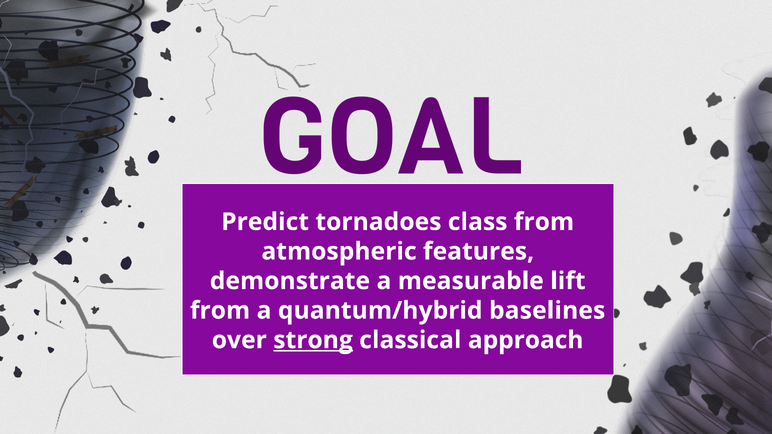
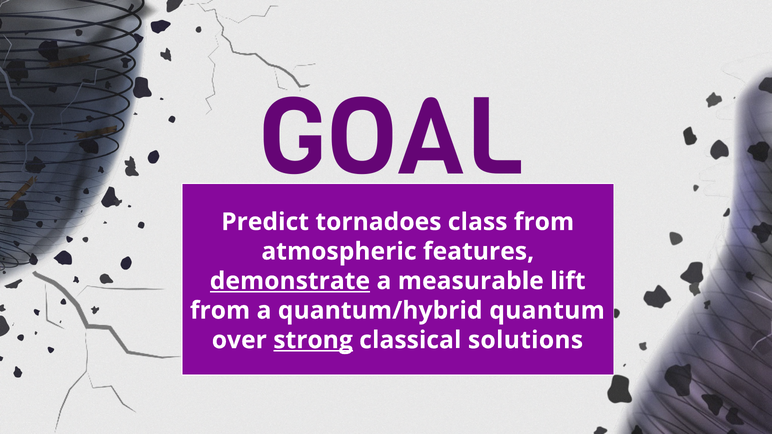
demonstrate underline: none -> present
baselines: baselines -> quantum
approach: approach -> solutions
